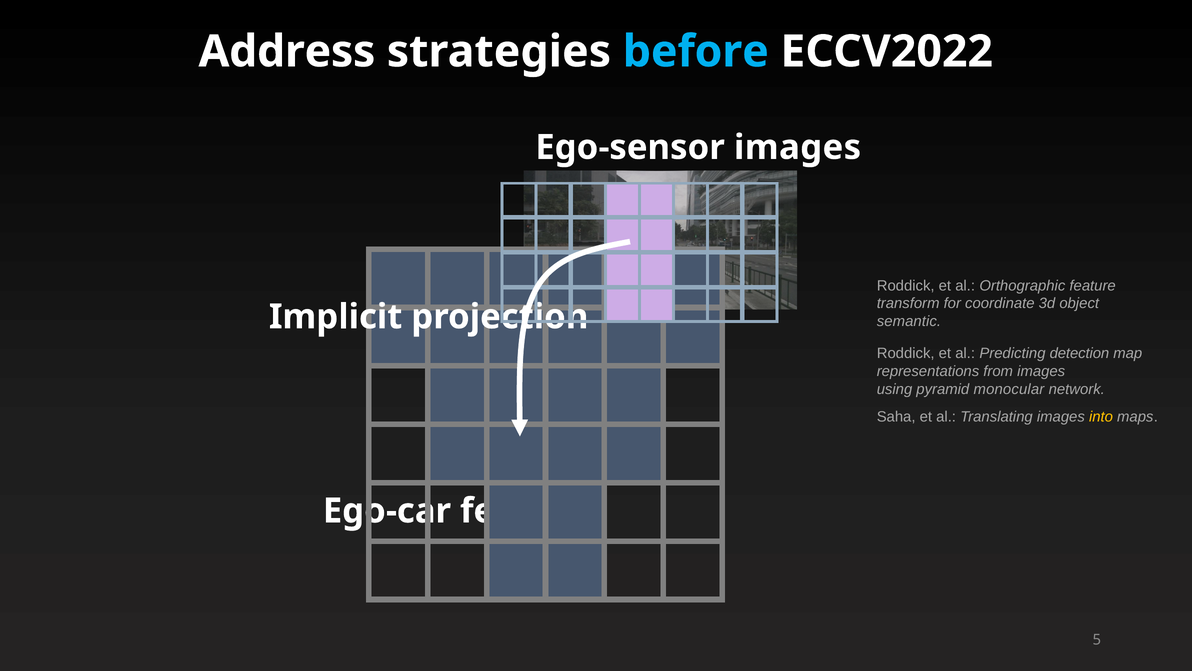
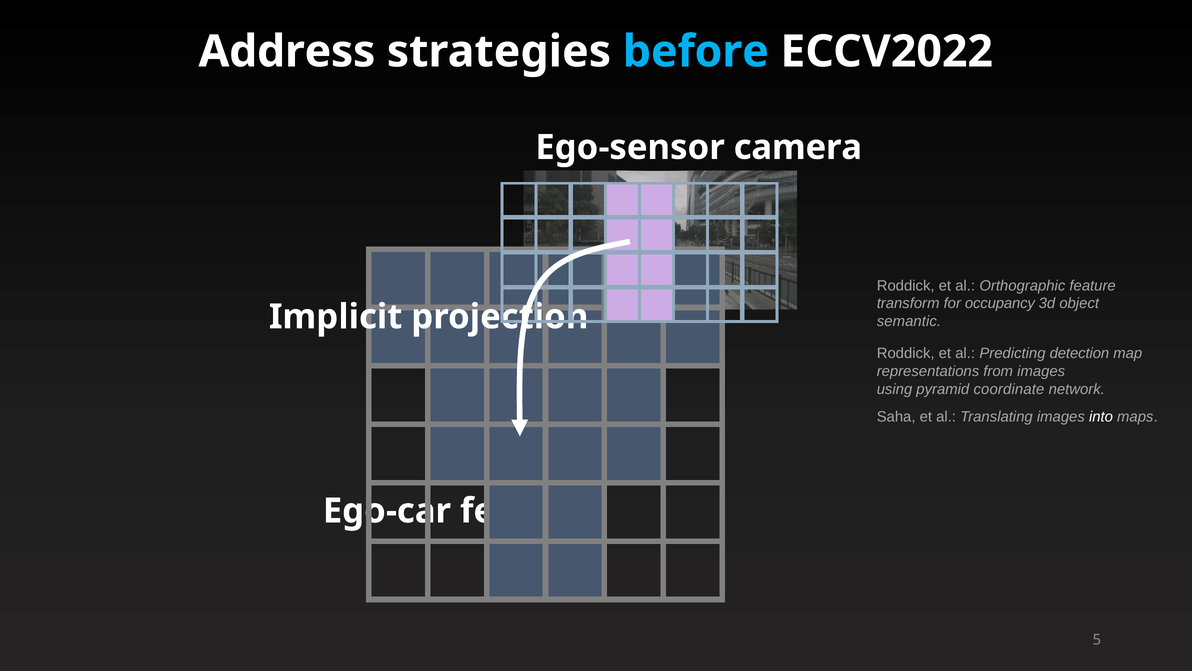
images at (798, 147): images -> camera
coordinate: coordinate -> occupancy
monocular: monocular -> coordinate
into colour: yellow -> white
